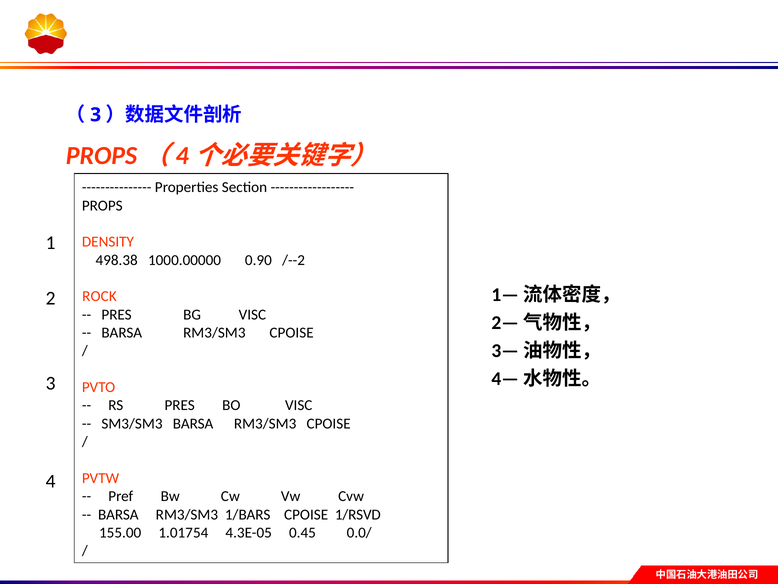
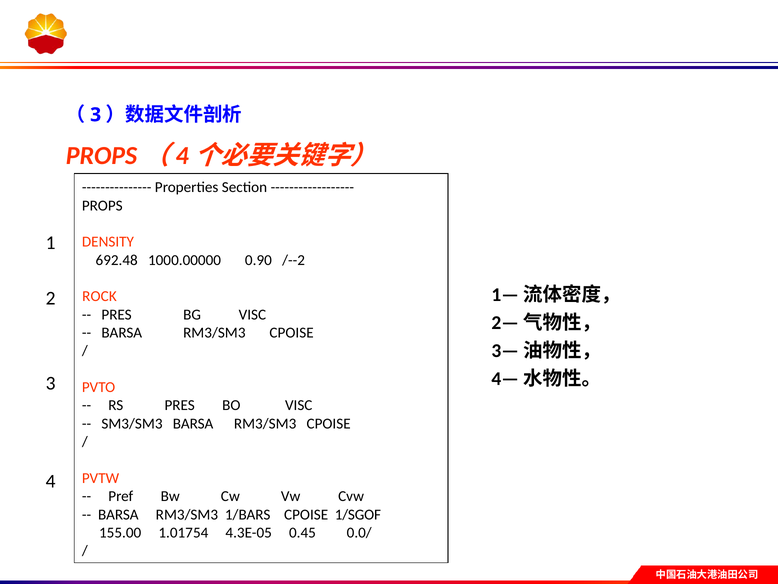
498.38: 498.38 -> 692.48
1/RSVD: 1/RSVD -> 1/SGOF
